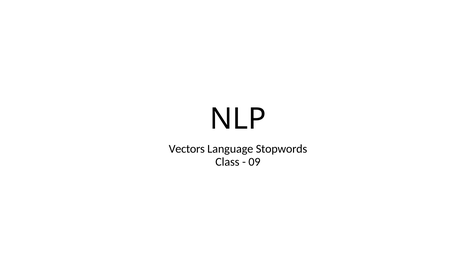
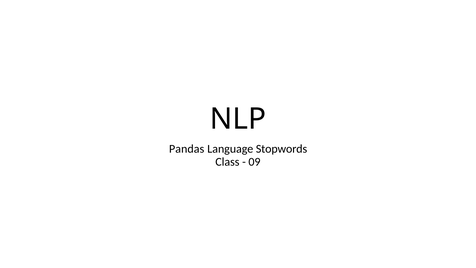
Vectors: Vectors -> Pandas
